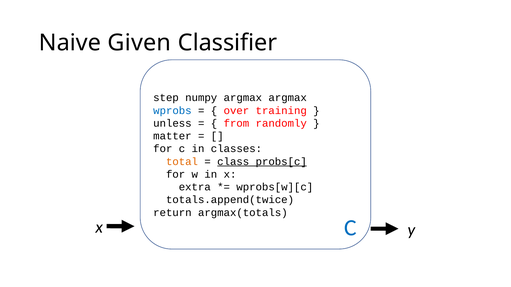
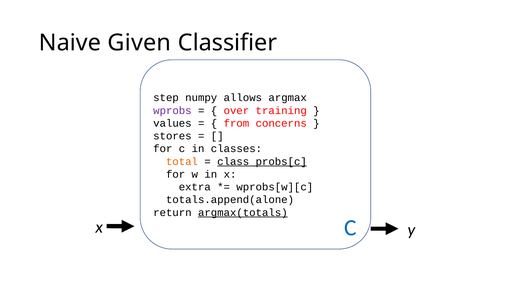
numpy argmax: argmax -> allows
wprobs colour: blue -> purple
unless: unless -> values
randomly: randomly -> concerns
matter: matter -> stores
totals.append(twice: totals.append(twice -> totals.append(alone
argmax(totals underline: none -> present
